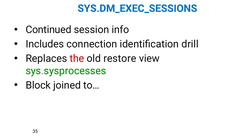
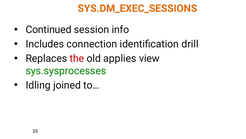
SYS.DM_EXEC_SESSIONS colour: blue -> orange
restore: restore -> applies
Block: Block -> Idling
